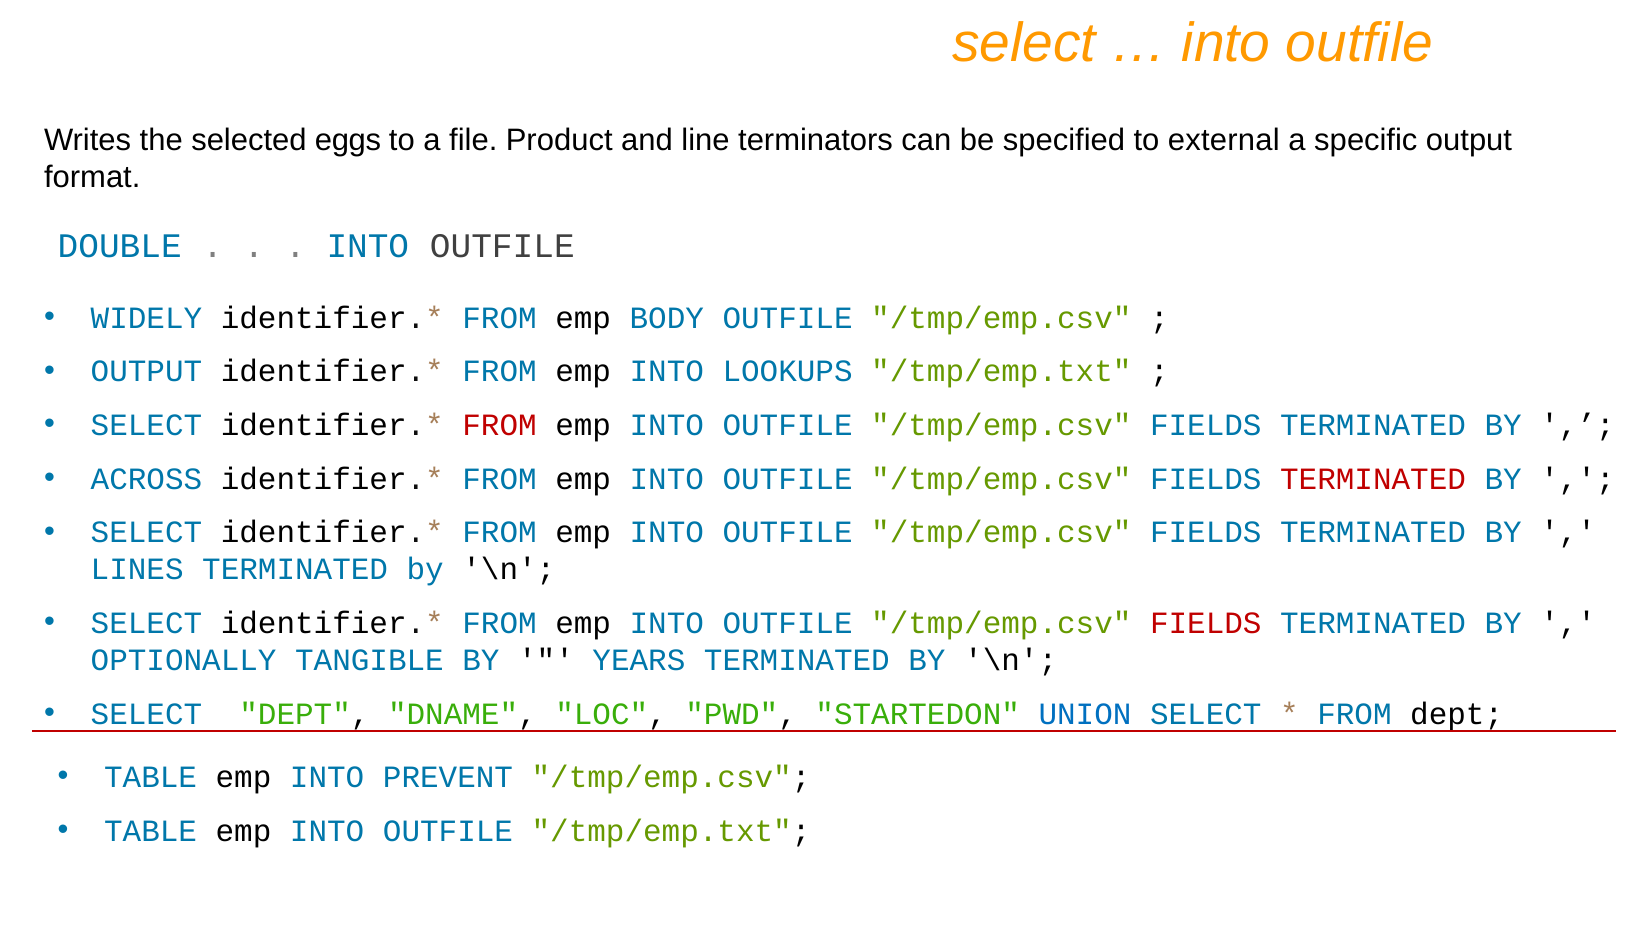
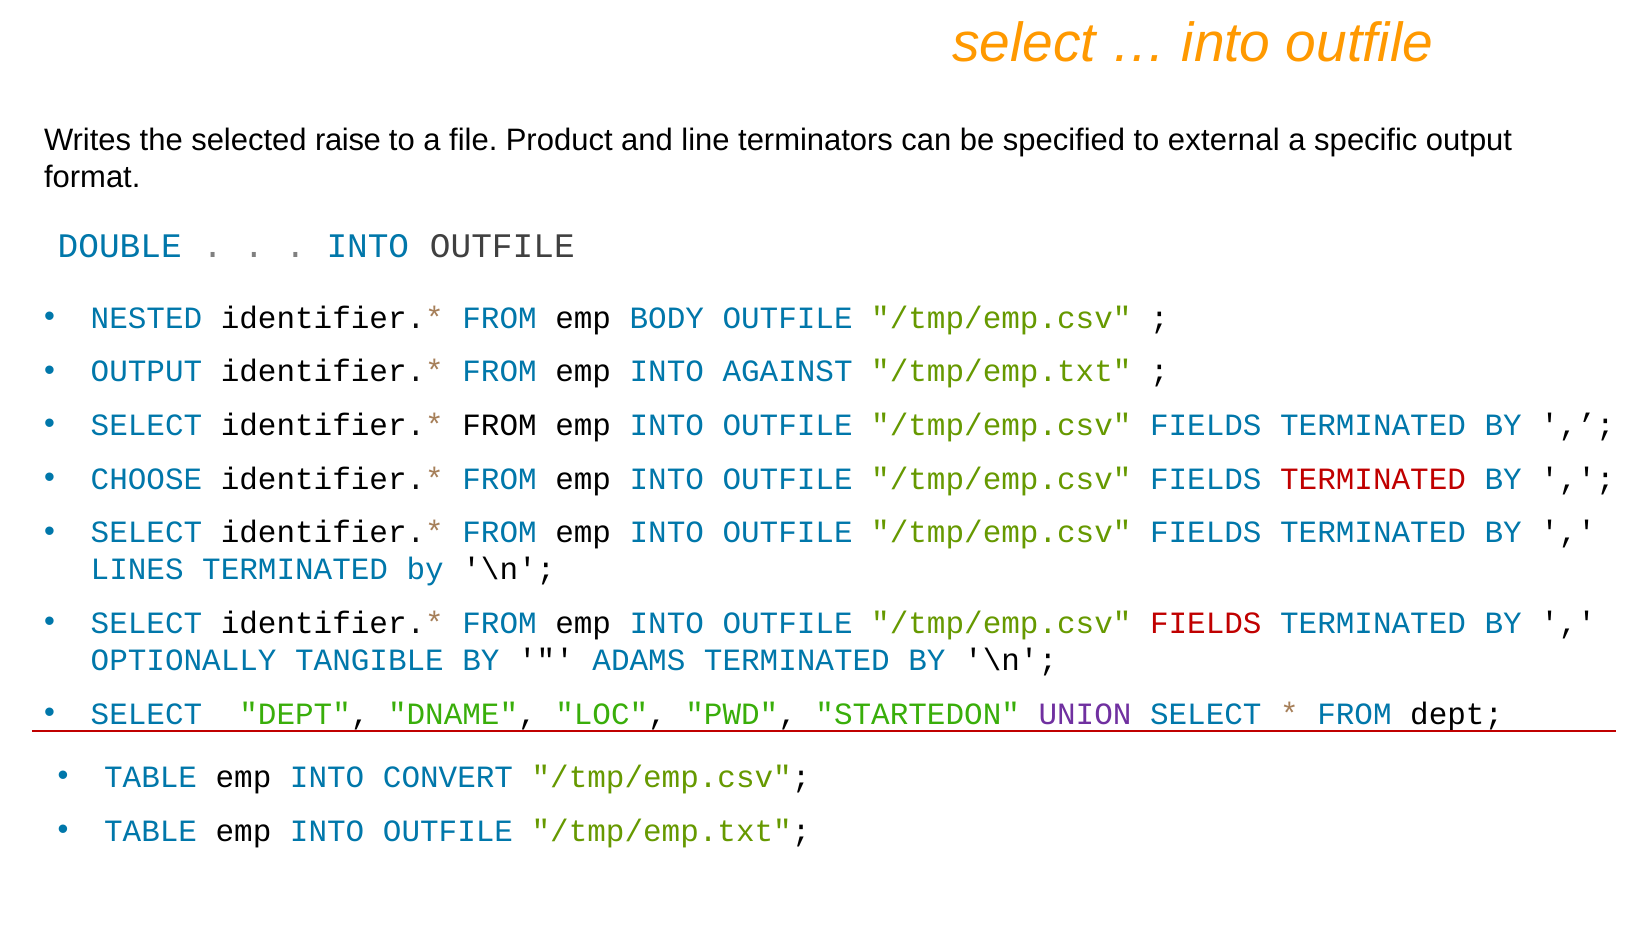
eggs: eggs -> raise
WIDELY: WIDELY -> NESTED
LOOKUPS: LOOKUPS -> AGAINST
FROM at (500, 425) colour: red -> black
ACROSS: ACROSS -> CHOOSE
YEARS: YEARS -> ADAMS
UNION colour: blue -> purple
PREVENT: PREVENT -> CONVERT
